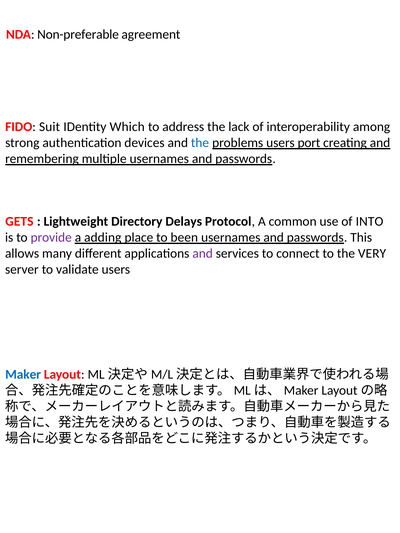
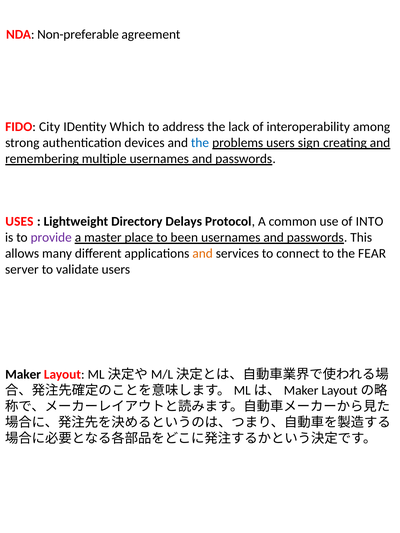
Suit: Suit -> City
port: port -> sign
GETS: GETS -> USES
adding: adding -> master
and at (203, 254) colour: purple -> orange
VERY: VERY -> FEAR
Maker colour: blue -> black
